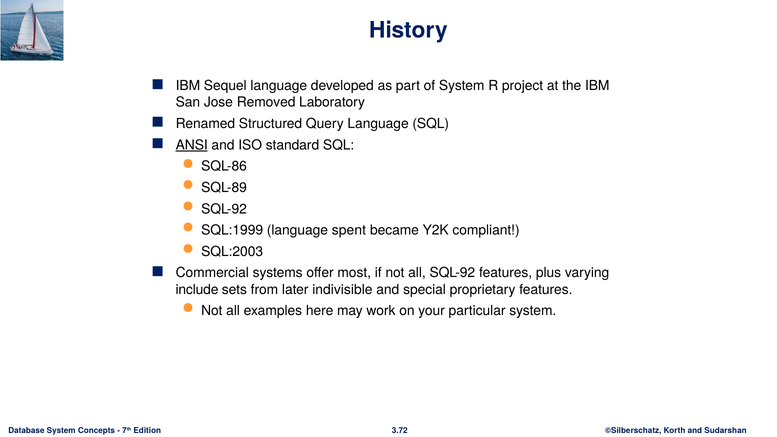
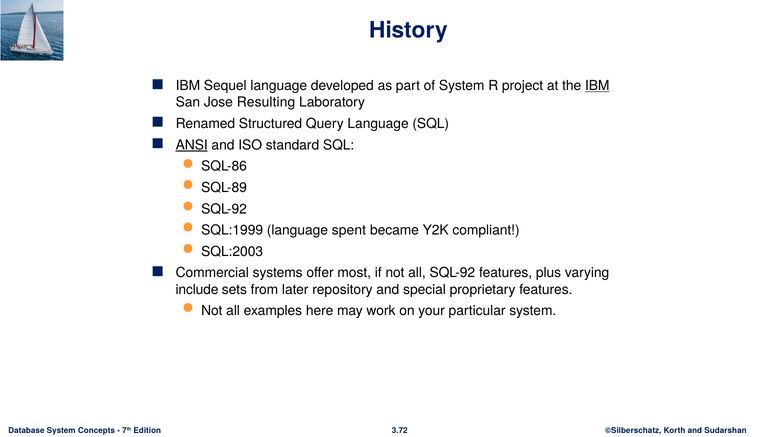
IBM at (597, 86) underline: none -> present
Removed: Removed -> Resulting
indivisible: indivisible -> repository
